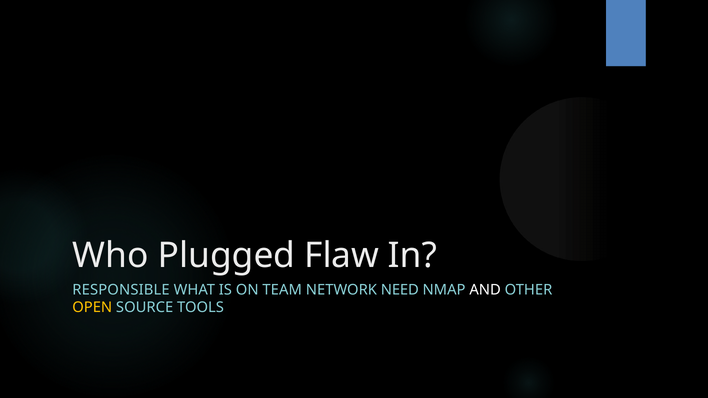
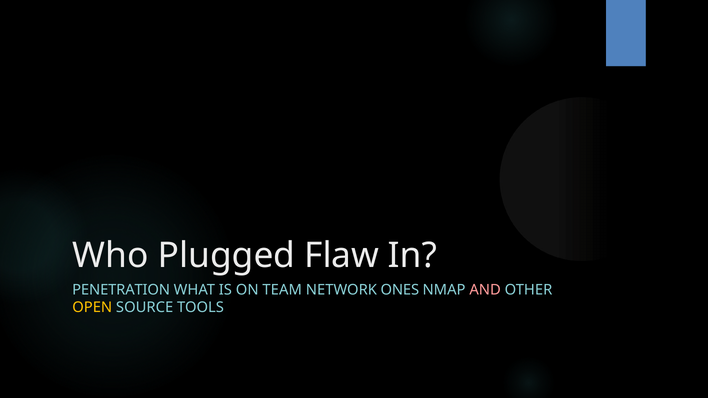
RESPONSIBLE: RESPONSIBLE -> PENETRATION
NEED: NEED -> ONES
AND colour: white -> pink
